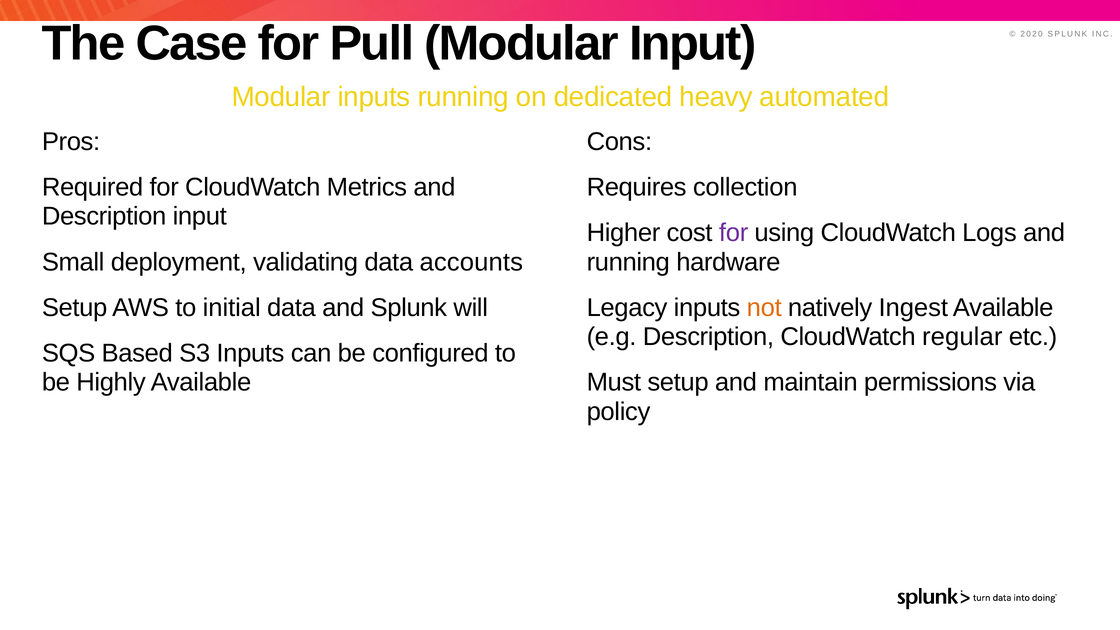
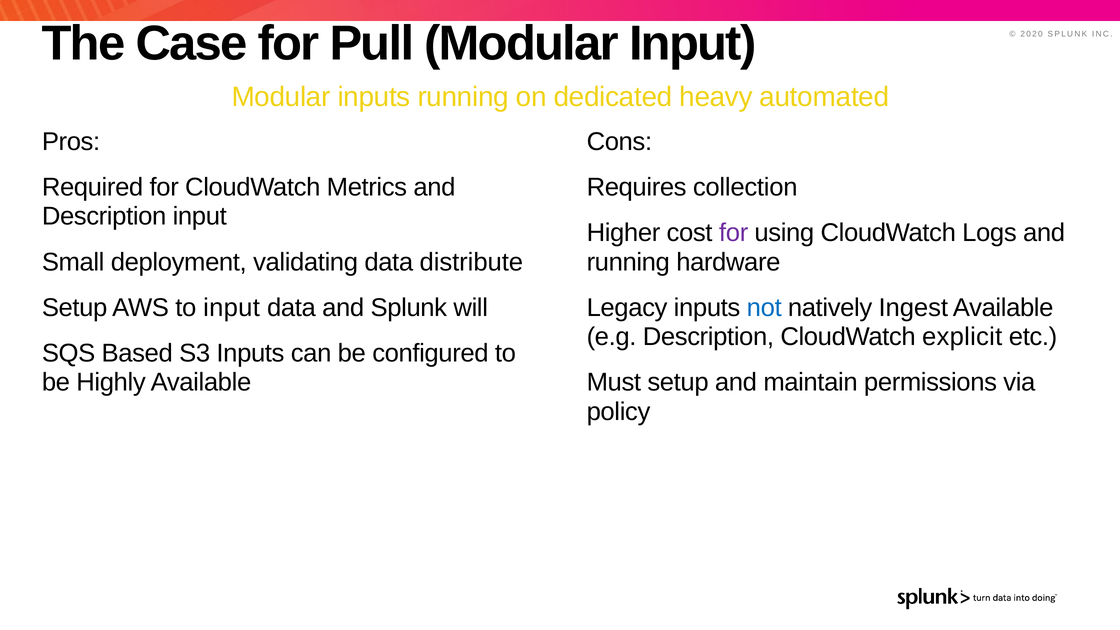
accounts: accounts -> distribute
to initial: initial -> input
not colour: orange -> blue
regular: regular -> explicit
